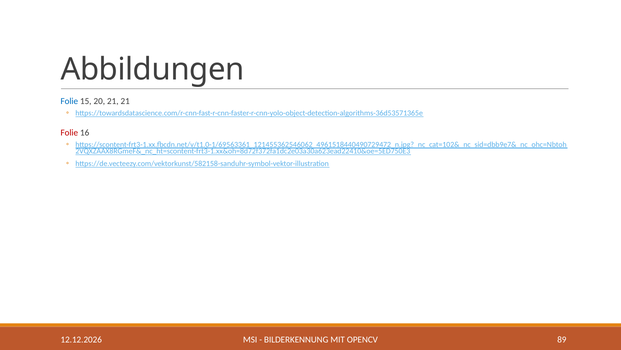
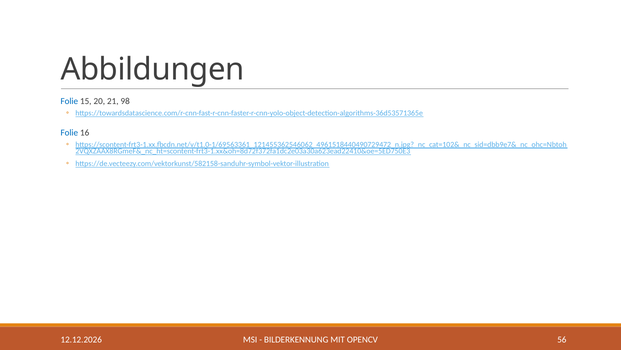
21 21: 21 -> 98
Folie at (69, 132) colour: red -> blue
89: 89 -> 56
